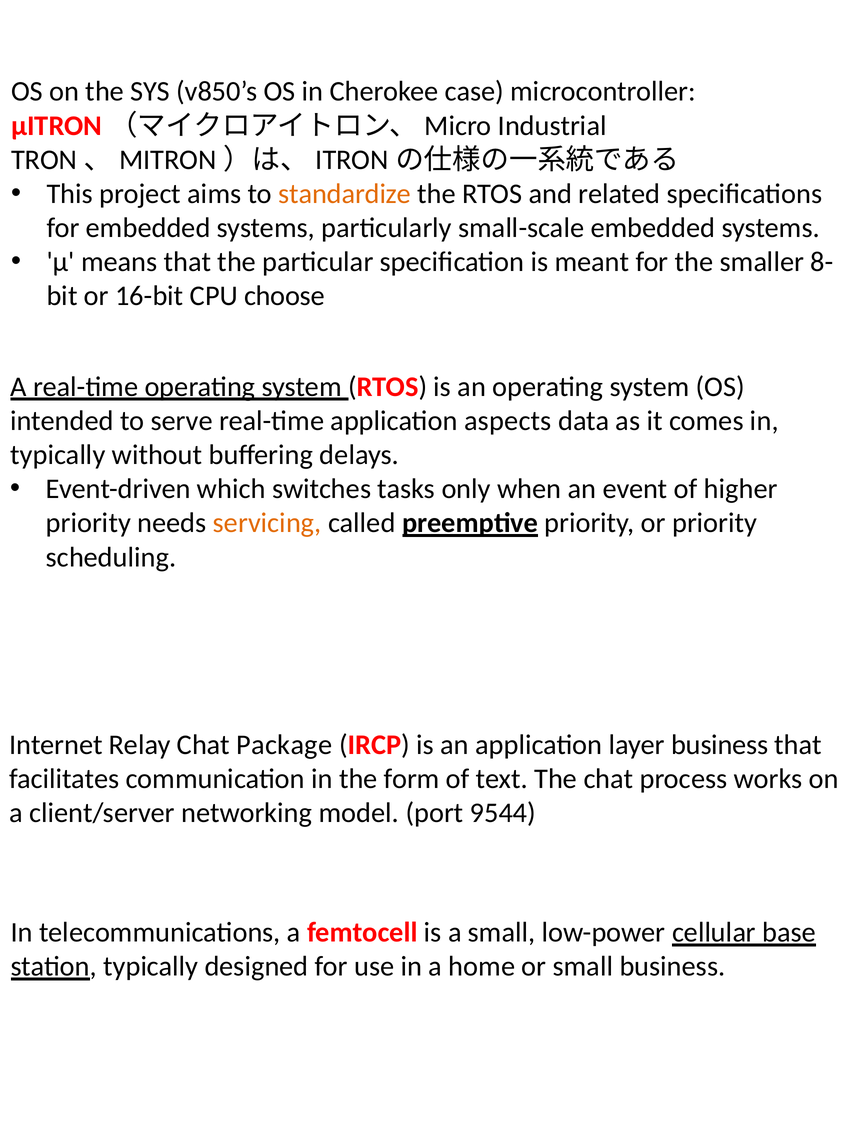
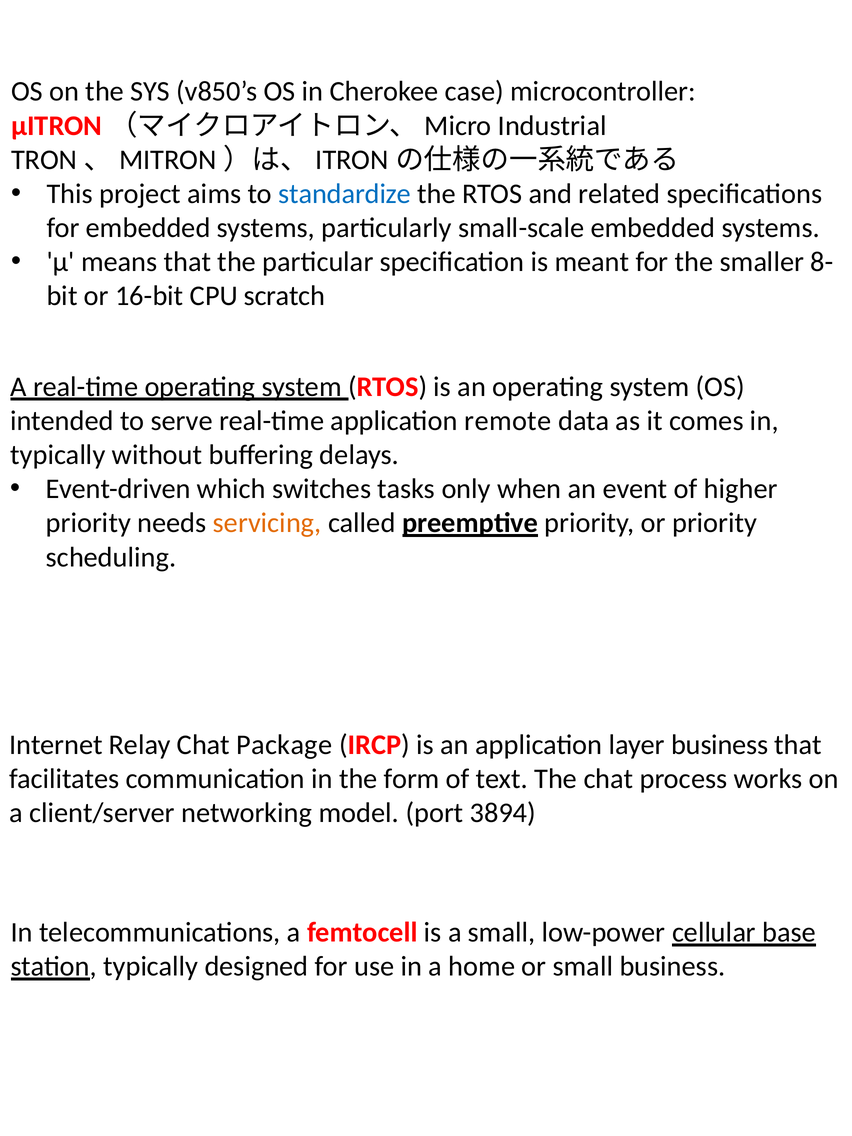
standardize colour: orange -> blue
choose: choose -> scratch
aspects: aspects -> remote
9544: 9544 -> 3894
